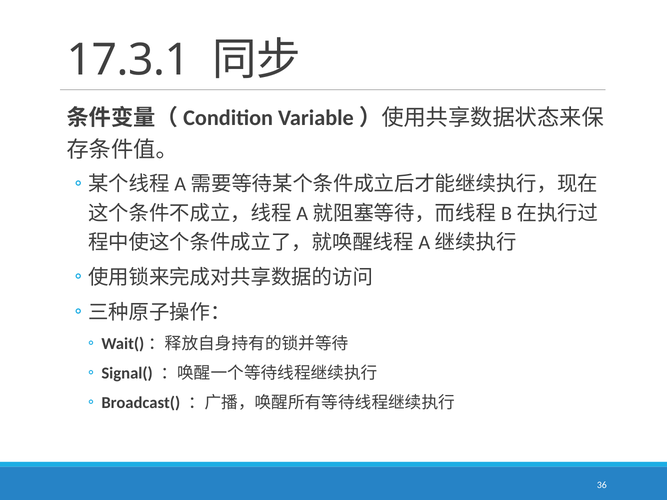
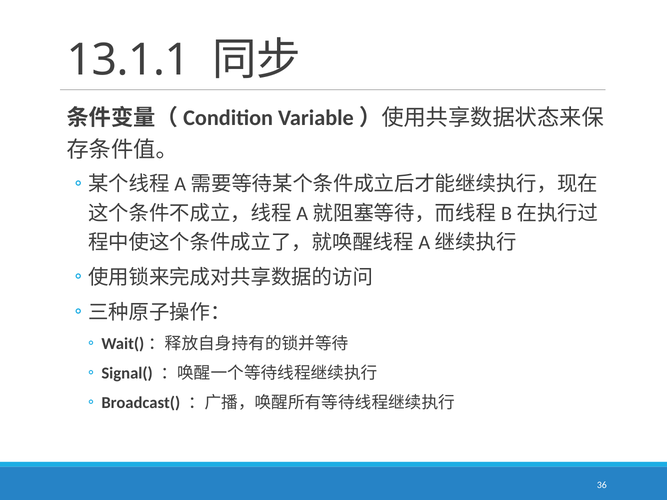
17.3.1: 17.3.1 -> 13.1.1
